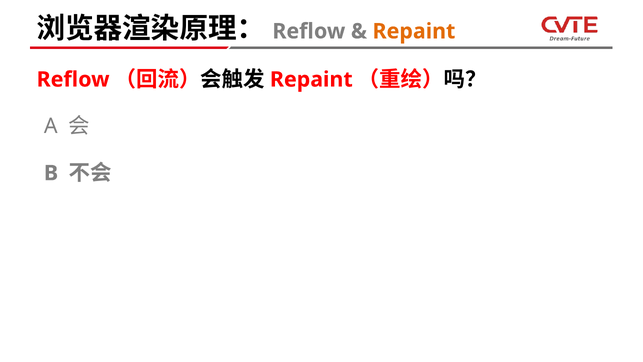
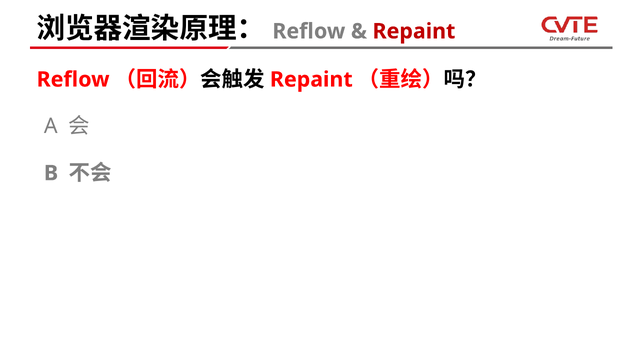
Repaint at (414, 31) colour: orange -> red
